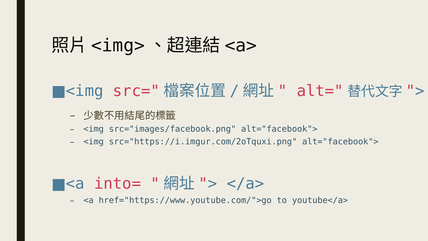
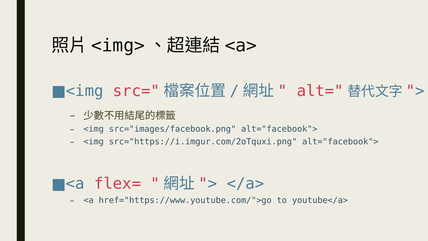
into=: into= -> flex=
